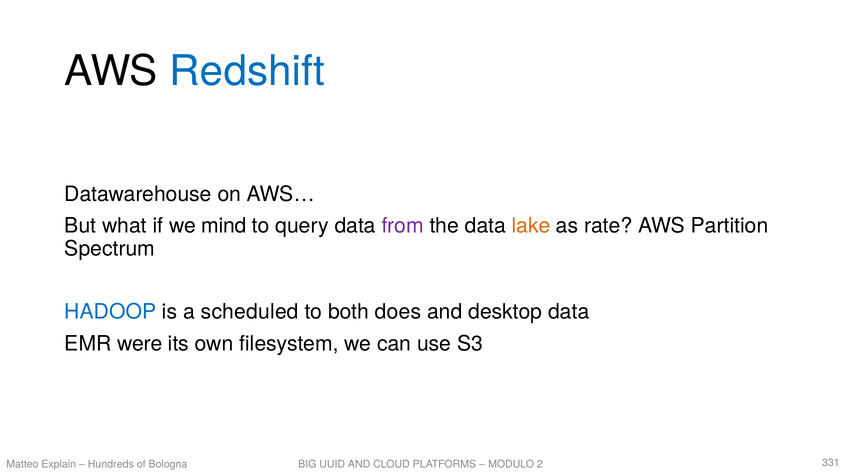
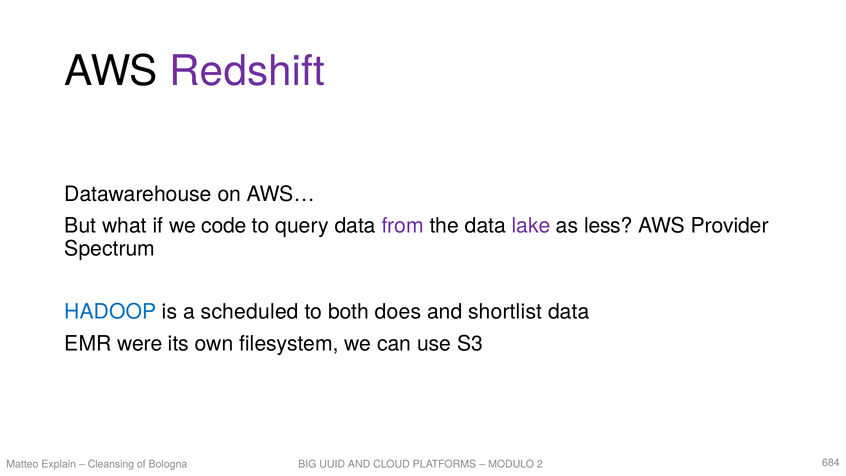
Redshift colour: blue -> purple
mind: mind -> code
lake colour: orange -> purple
rate: rate -> less
Partition: Partition -> Provider
desktop: desktop -> shortlist
Hundreds: Hundreds -> Cleansing
331: 331 -> 684
